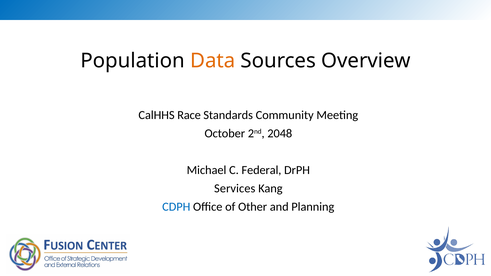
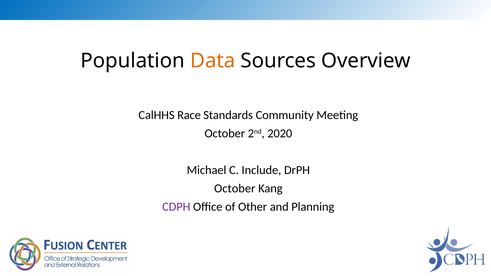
2048: 2048 -> 2020
Federal: Federal -> Include
Services at (235, 189): Services -> October
CDPH colour: blue -> purple
